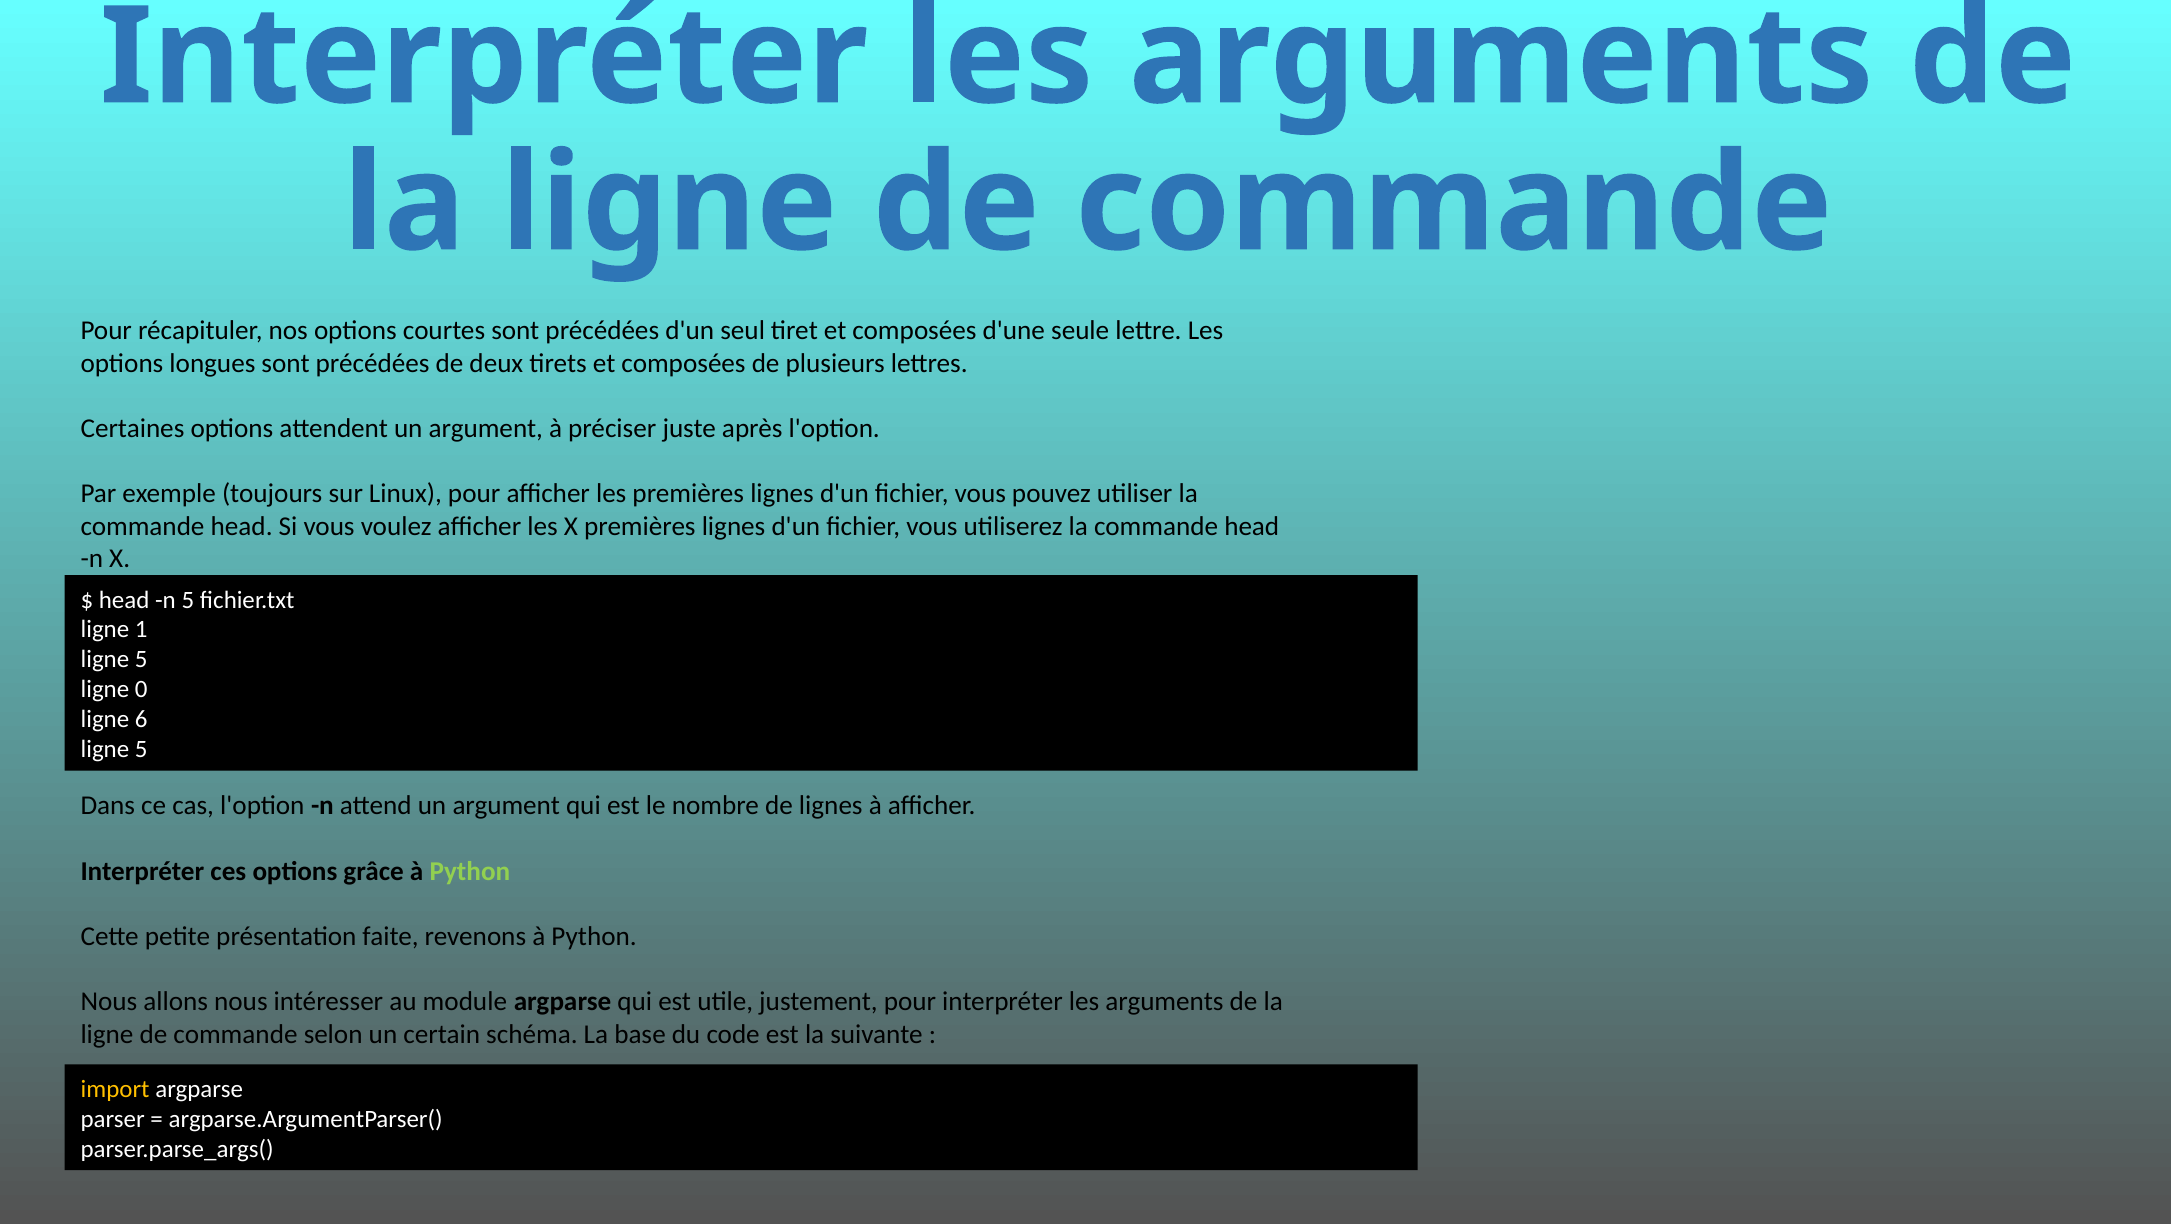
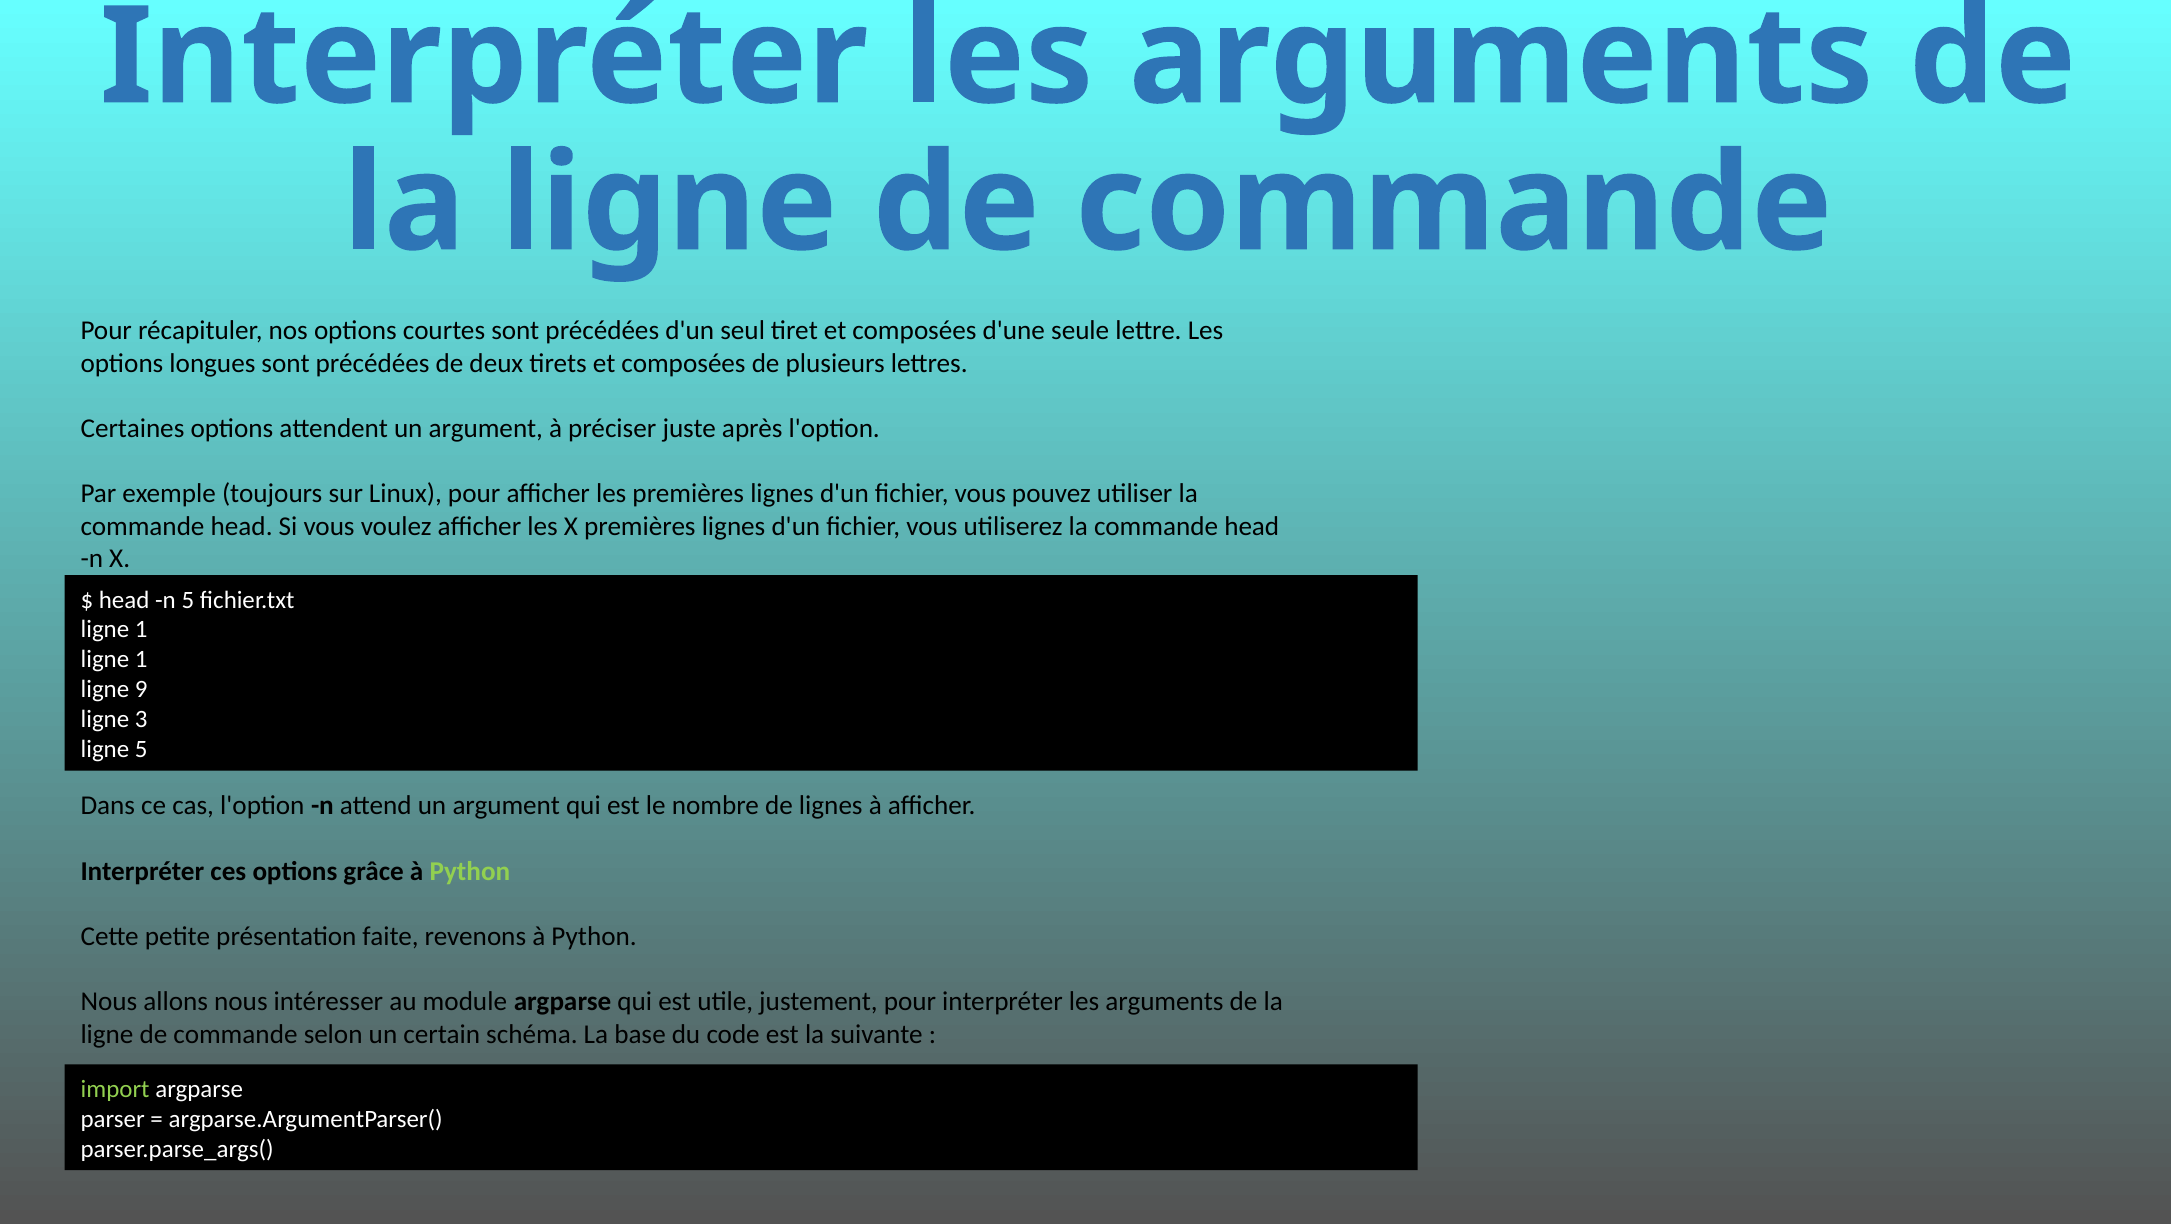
5 at (141, 660): 5 -> 1
0: 0 -> 9
6: 6 -> 3
import colour: yellow -> light green
